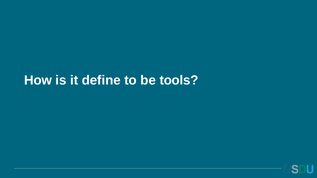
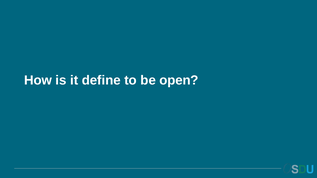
tools: tools -> open
